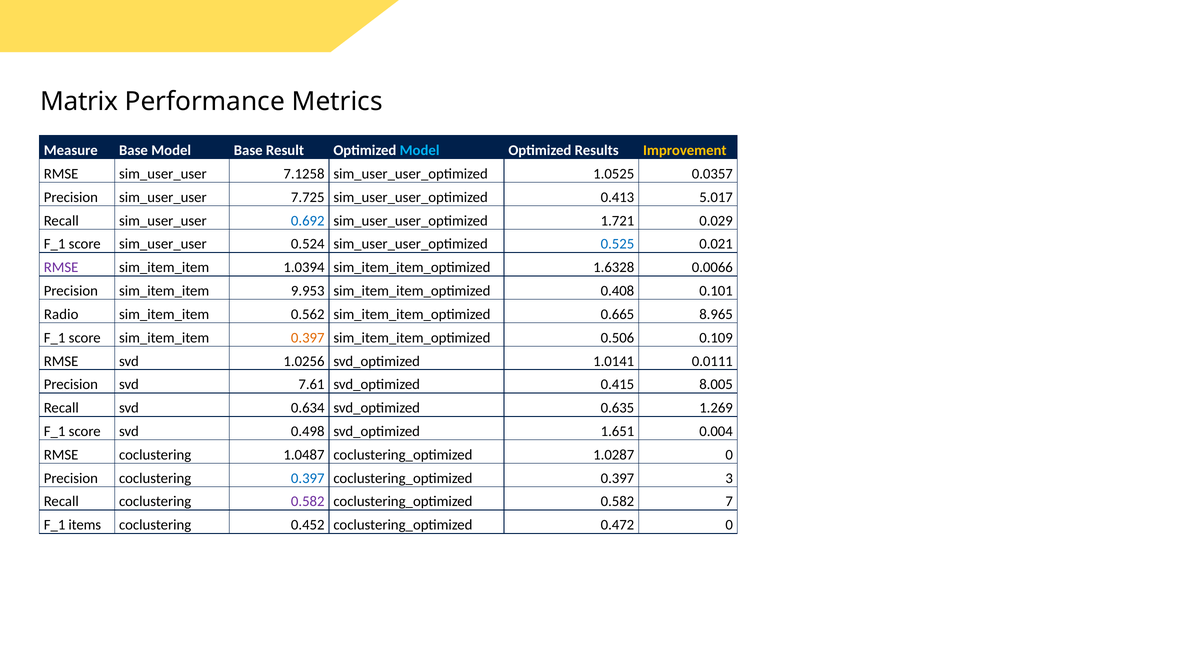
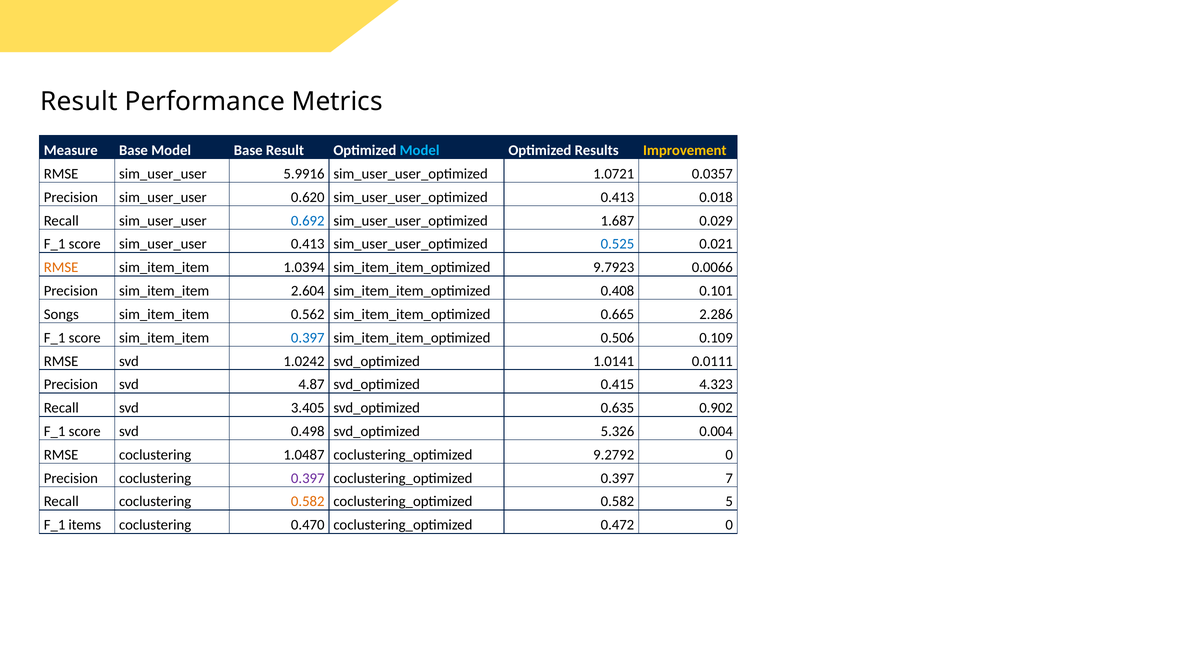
Matrix at (79, 102): Matrix -> Result
7.1258: 7.1258 -> 5.9916
1.0525: 1.0525 -> 1.0721
7.725: 7.725 -> 0.620
5.017: 5.017 -> 0.018
1.721: 1.721 -> 1.687
0.524 at (308, 244): 0.524 -> 0.413
RMSE at (61, 267) colour: purple -> orange
1.6328: 1.6328 -> 9.7923
9.953: 9.953 -> 2.604
Radio: Radio -> Songs
8.965: 8.965 -> 2.286
0.397 at (308, 338) colour: orange -> blue
1.0256: 1.0256 -> 1.0242
7.61: 7.61 -> 4.87
8.005: 8.005 -> 4.323
0.634: 0.634 -> 3.405
1.269: 1.269 -> 0.902
1.651: 1.651 -> 5.326
1.0287: 1.0287 -> 9.2792
0.397 at (308, 478) colour: blue -> purple
3: 3 -> 7
0.582 at (308, 501) colour: purple -> orange
7: 7 -> 5
0.452: 0.452 -> 0.470
